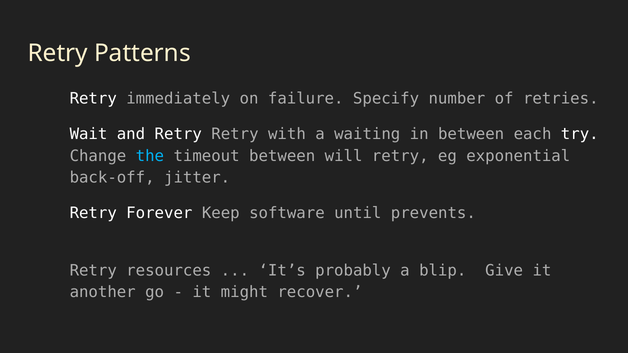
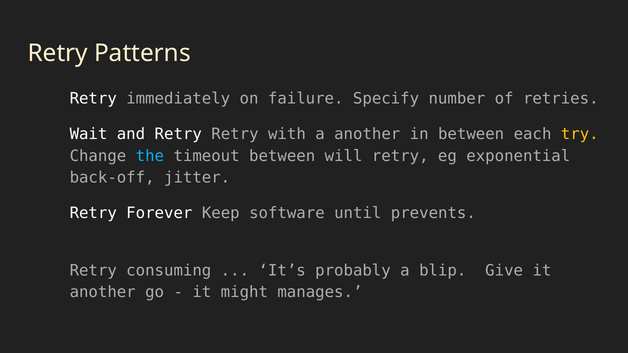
a waiting: waiting -> another
try colour: white -> yellow
resources: resources -> consuming
recover: recover -> manages
